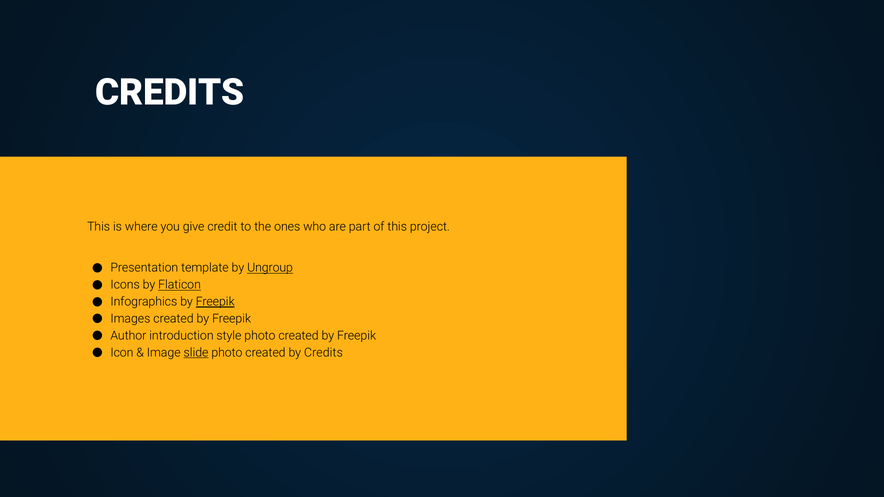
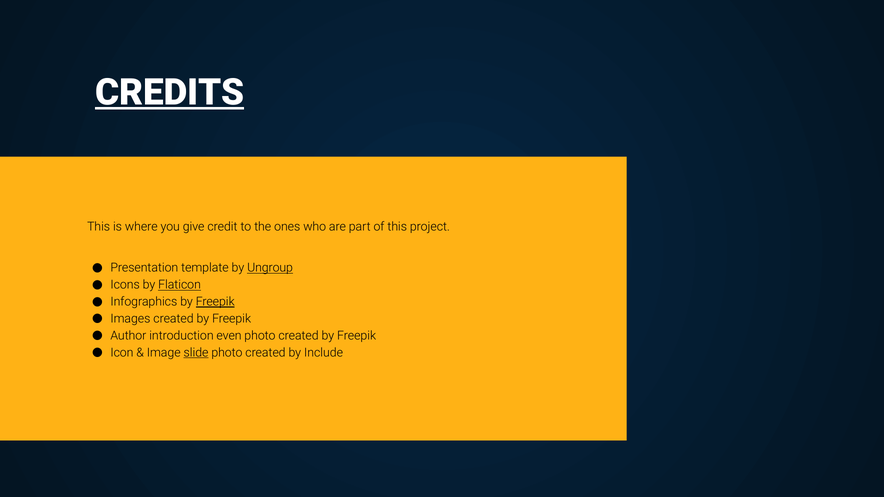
CREDITS at (170, 93) underline: none -> present
style: style -> even
by Credits: Credits -> Include
